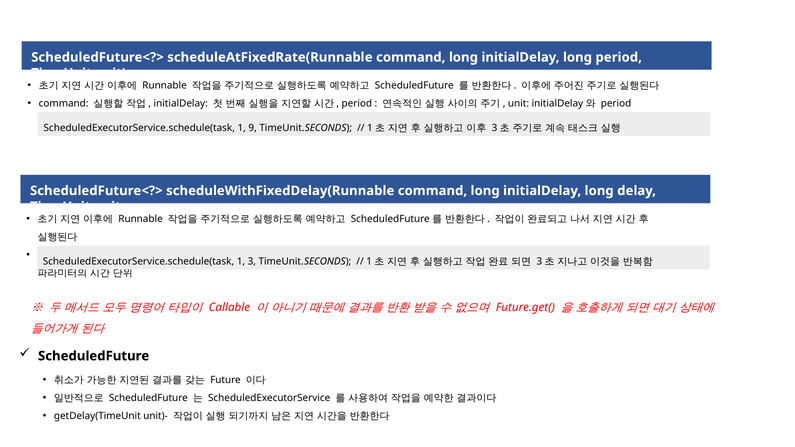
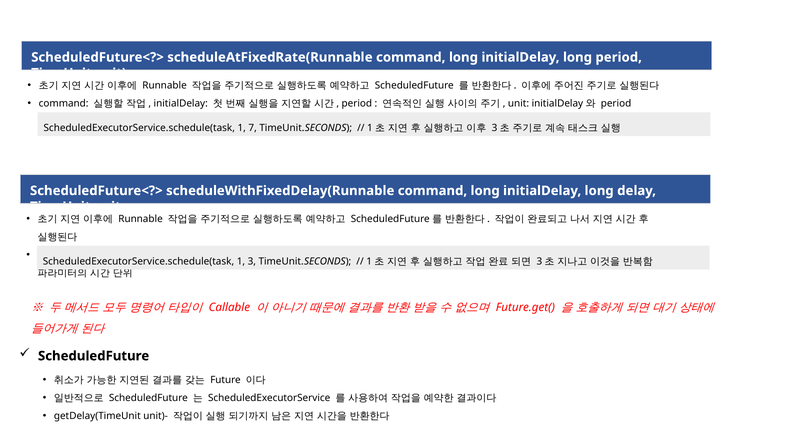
9: 9 -> 7
